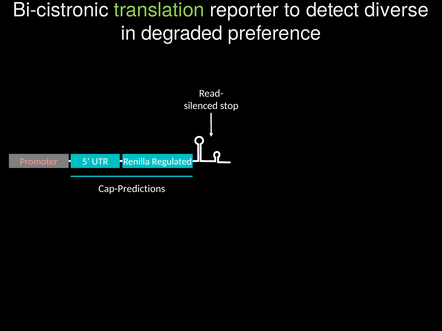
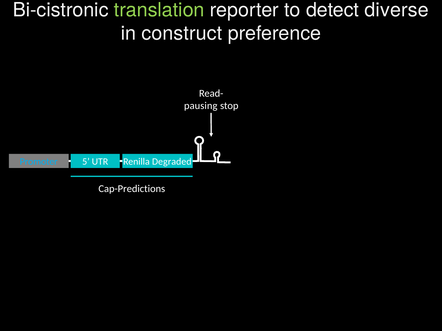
degraded: degraded -> construct
silenced: silenced -> pausing
Promoter colour: pink -> light blue
Regulated: Regulated -> Degraded
